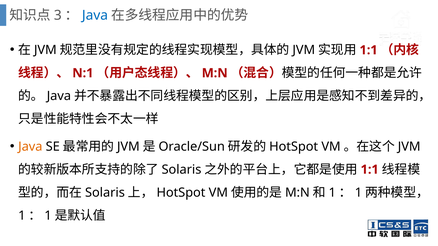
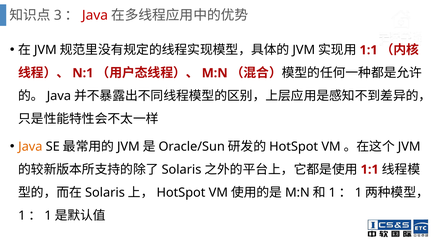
Java at (95, 15) colour: blue -> red
